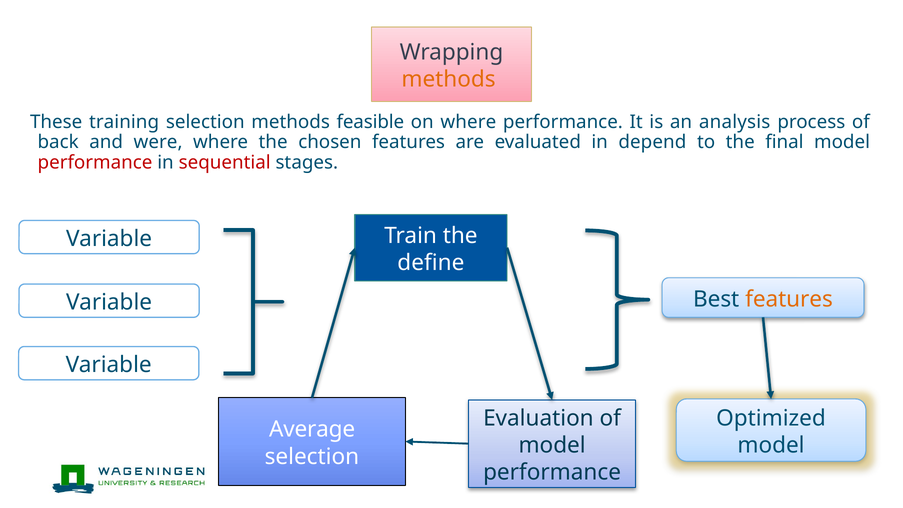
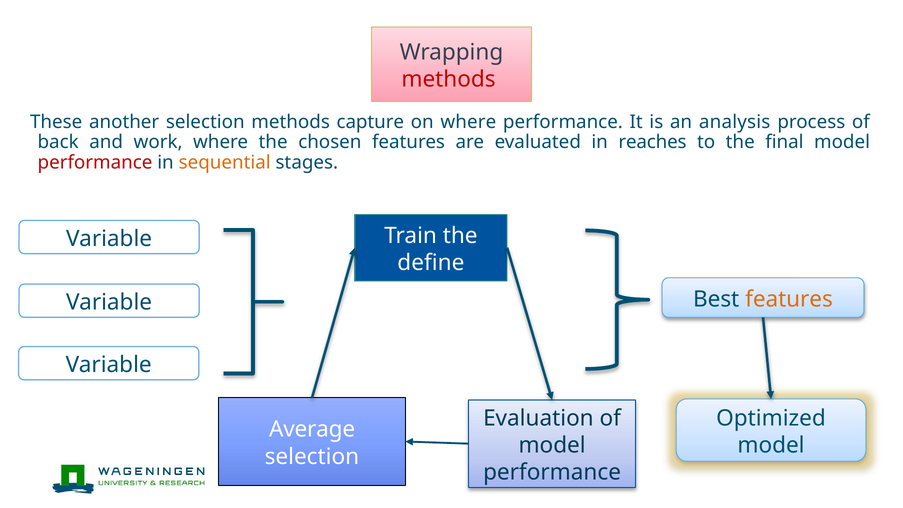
methods at (449, 79) colour: orange -> red
training: training -> another
feasible: feasible -> capture
were: were -> work
depend: depend -> reaches
sequential colour: red -> orange
